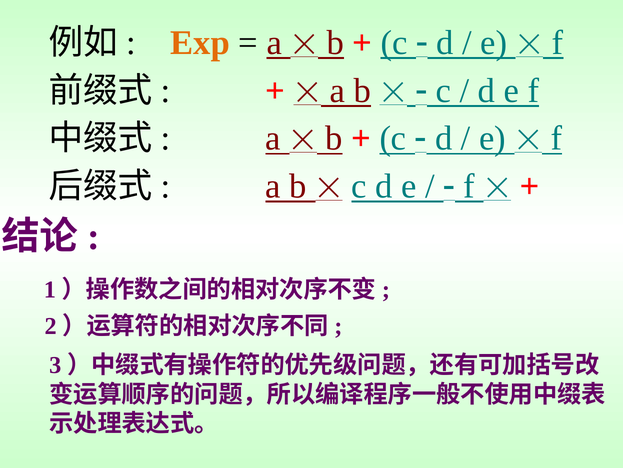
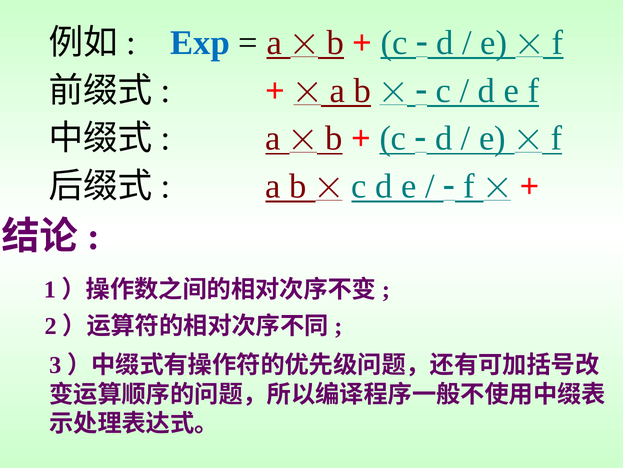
Exp colour: orange -> blue
